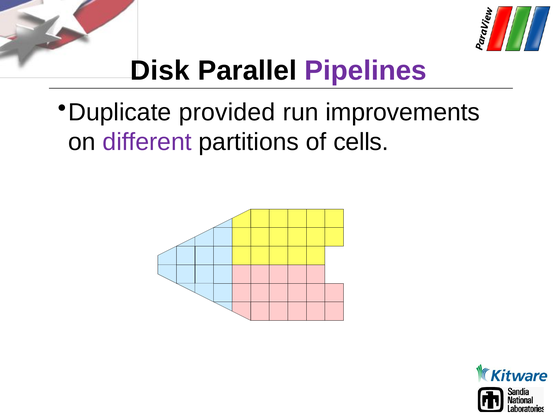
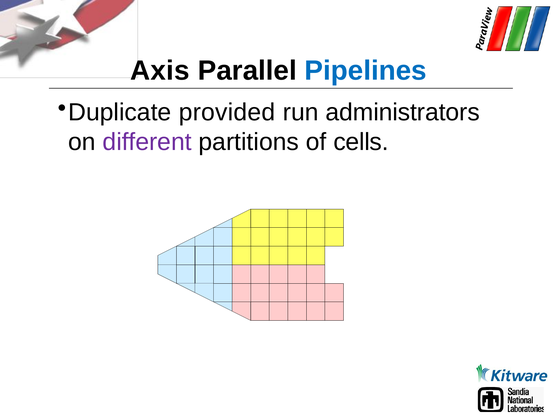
Disk: Disk -> Axis
Pipelines colour: purple -> blue
improvements: improvements -> administrators
